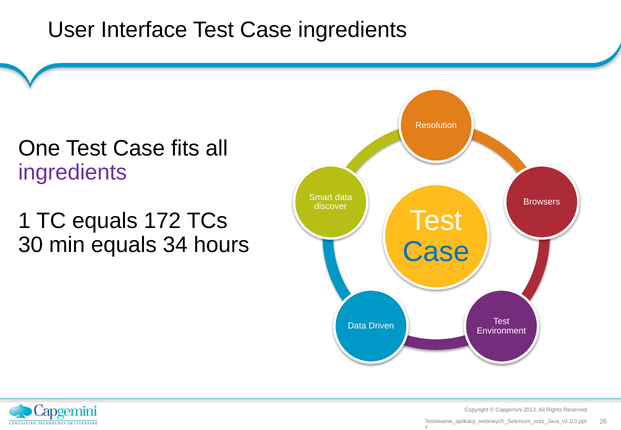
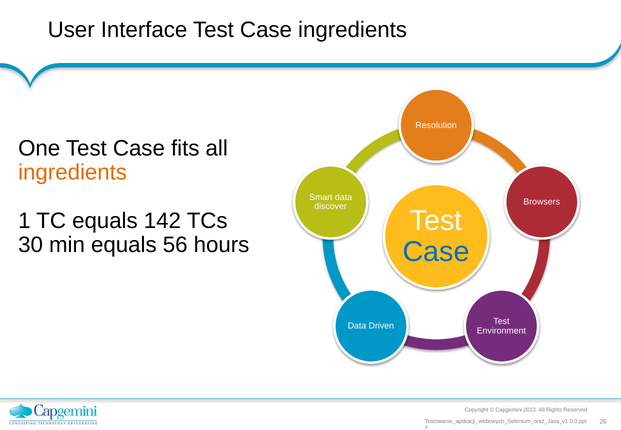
ingredients at (73, 173) colour: purple -> orange
172: 172 -> 142
34: 34 -> 56
